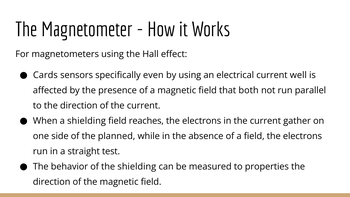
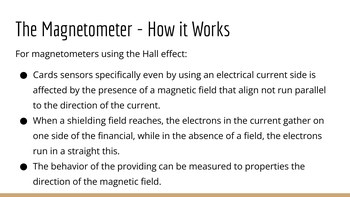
current well: well -> side
both: both -> align
planned: planned -> financial
test: test -> this
the shielding: shielding -> providing
